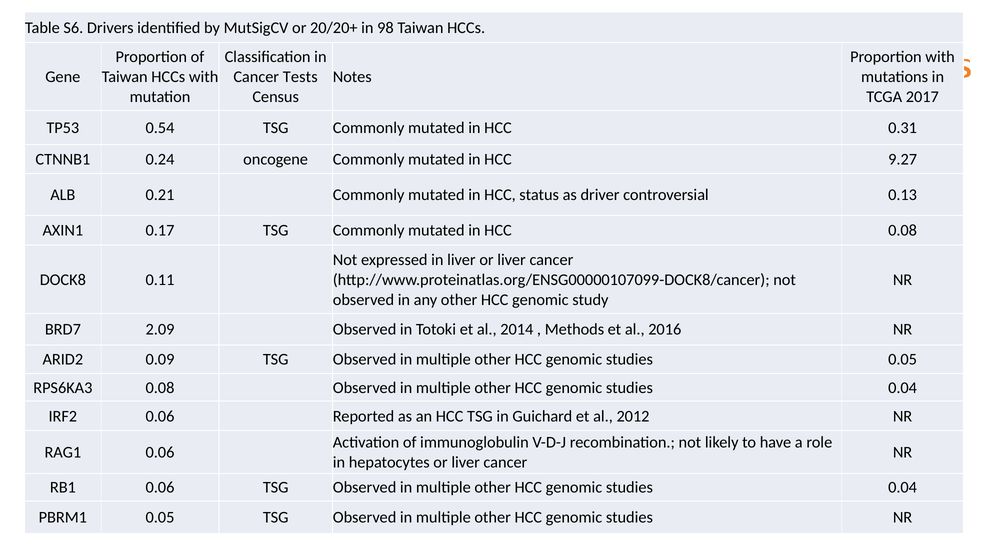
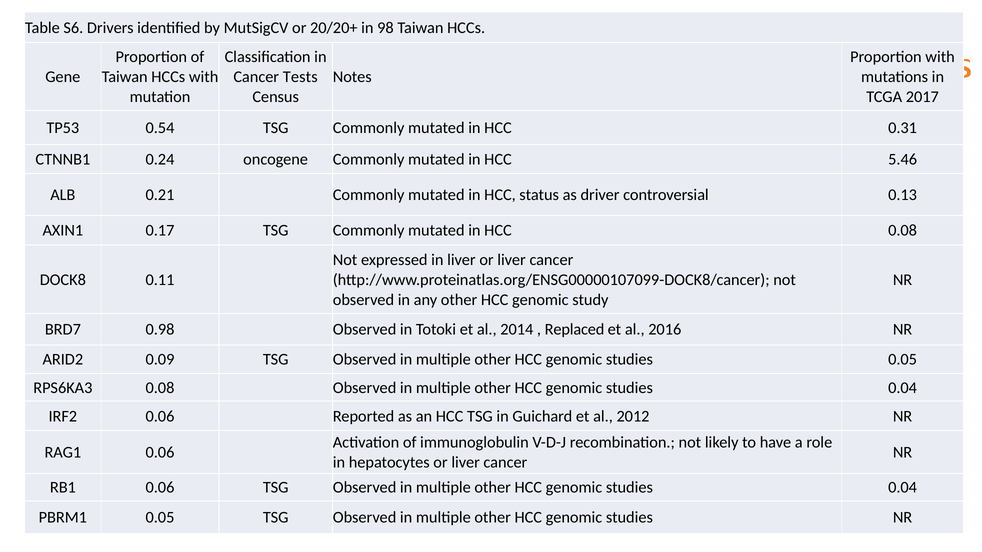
9.27: 9.27 -> 5.46
2.09: 2.09 -> 0.98
Methods: Methods -> Replaced
